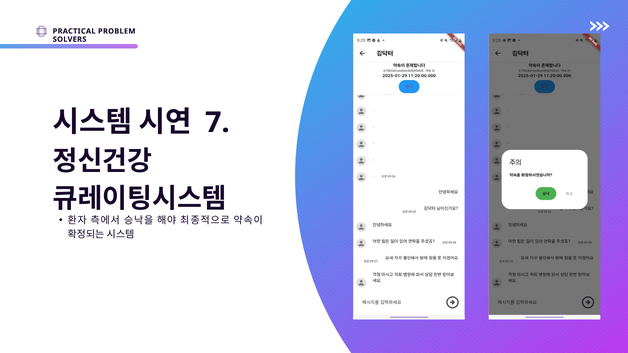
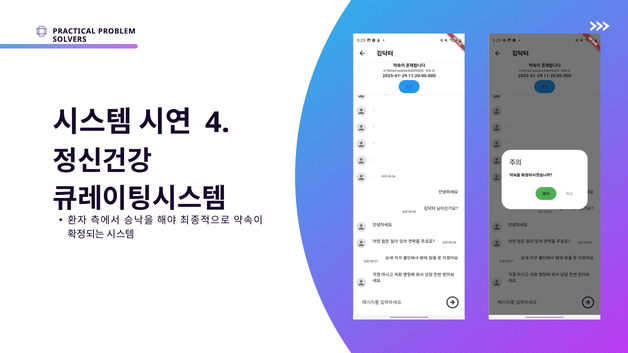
7: 7 -> 4
